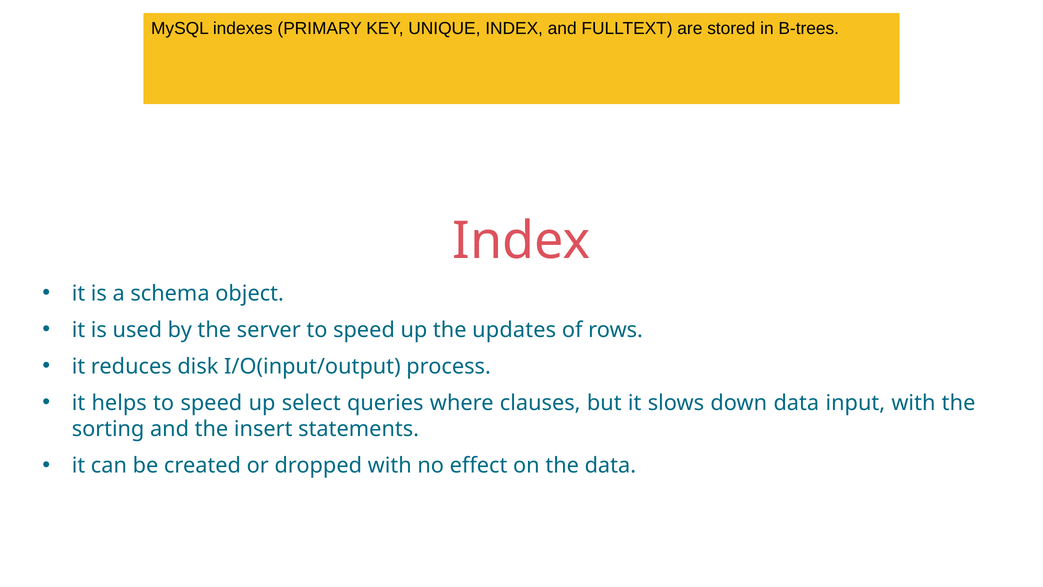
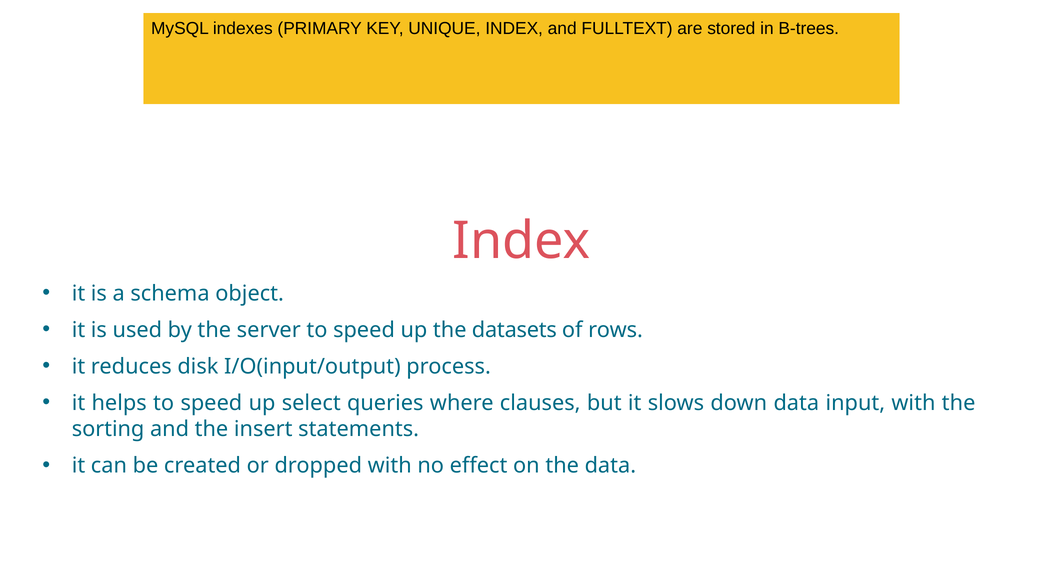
updates: updates -> datasets
